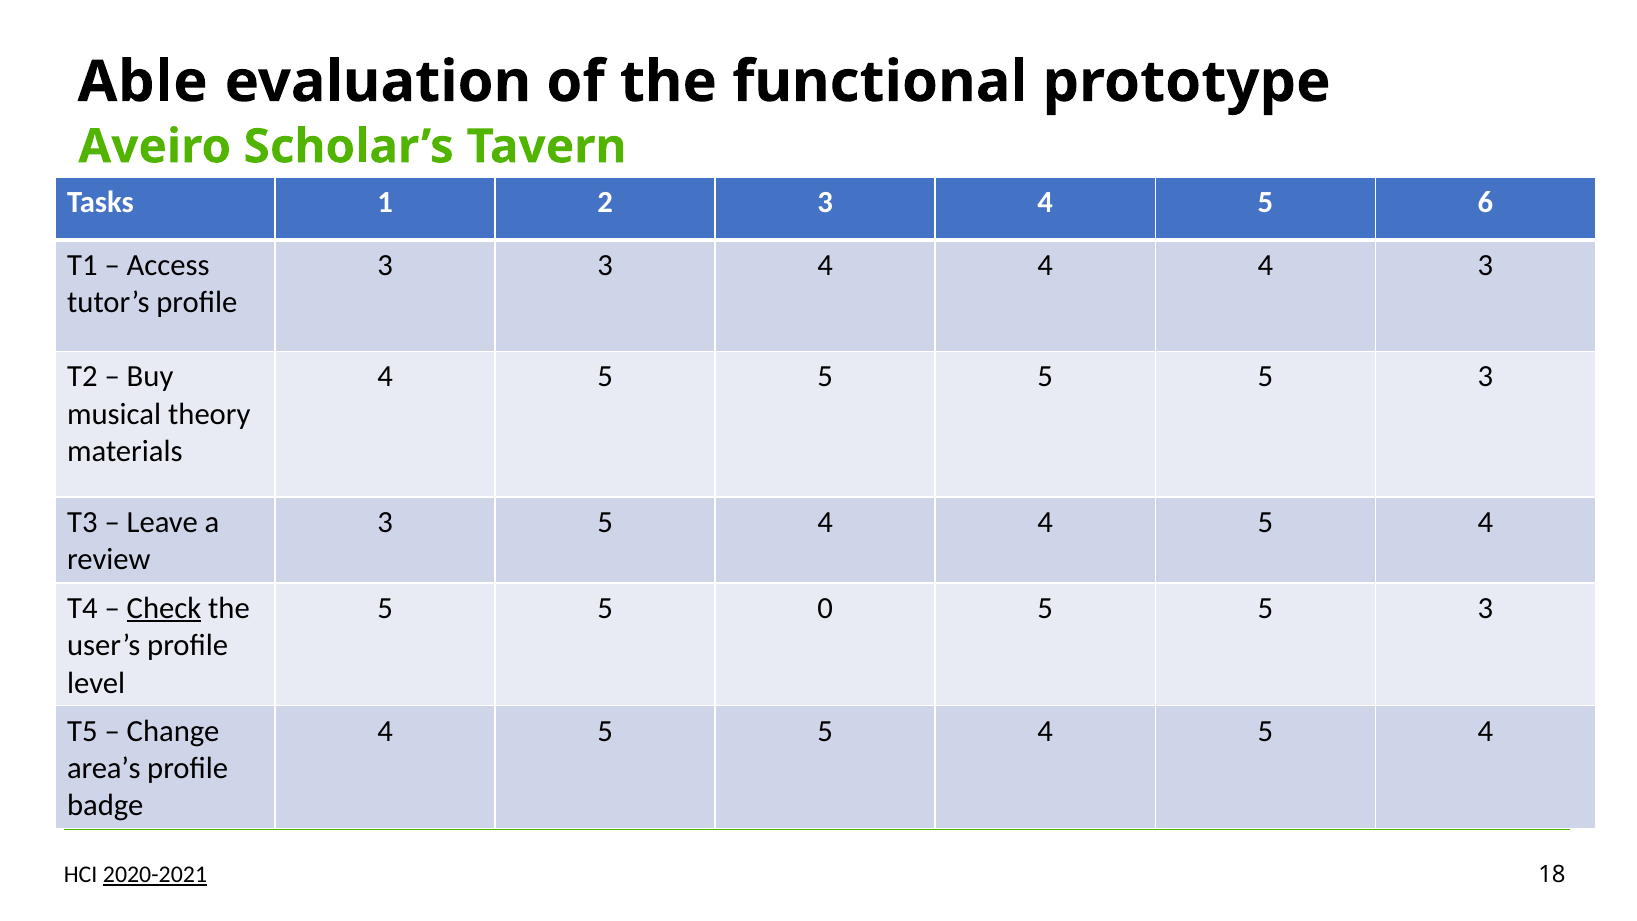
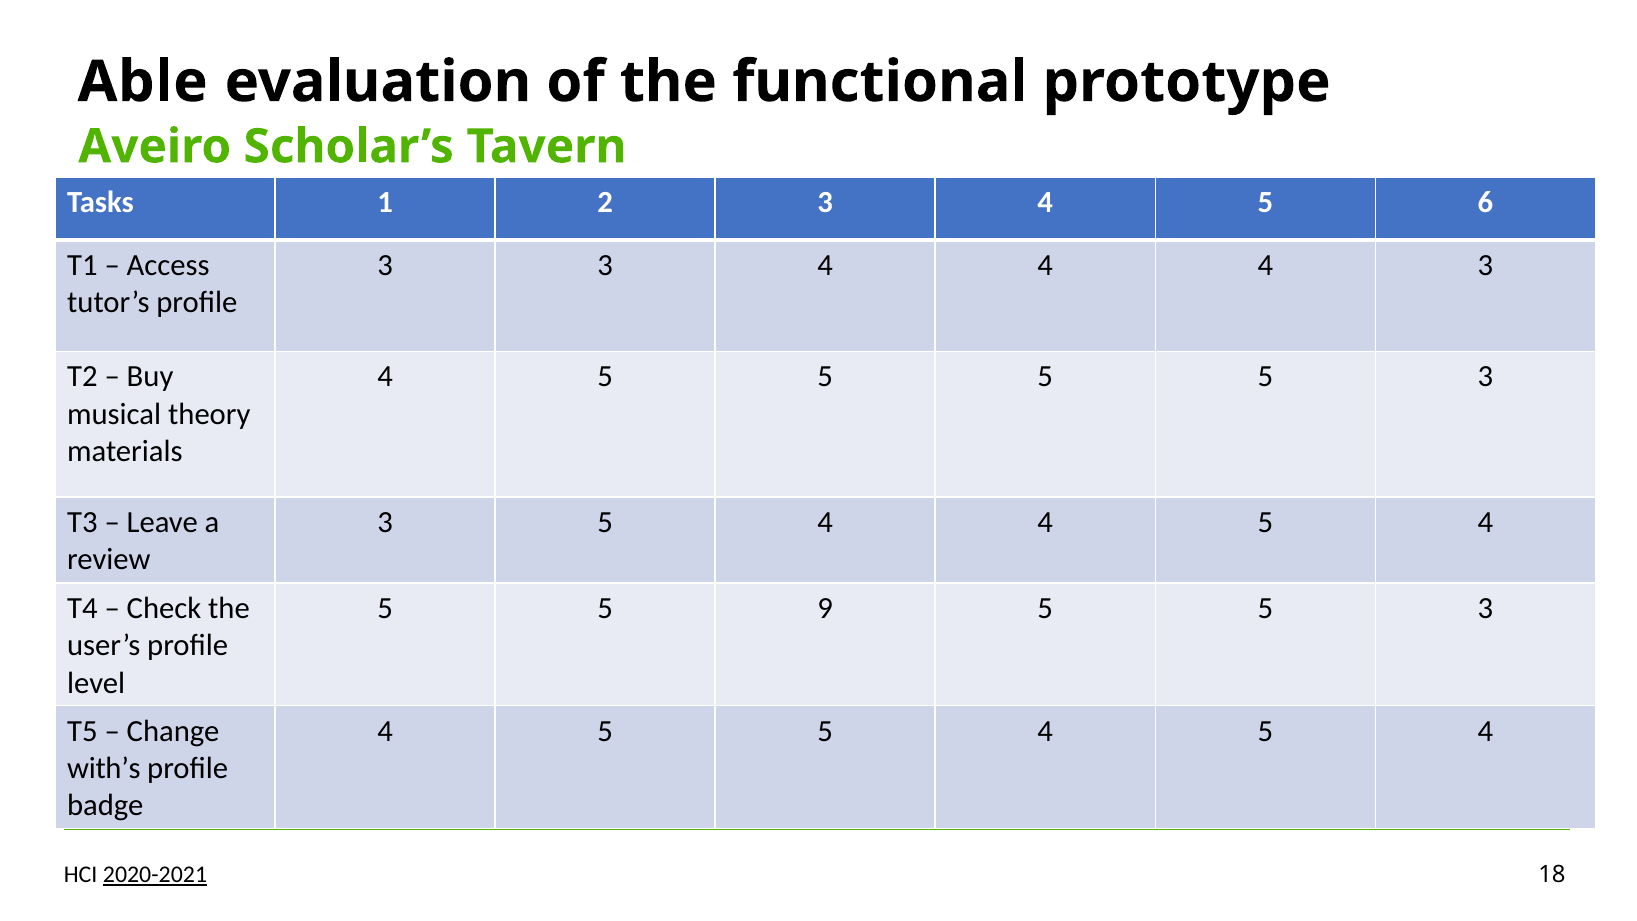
Check underline: present -> none
0: 0 -> 9
area’s: area’s -> with’s
